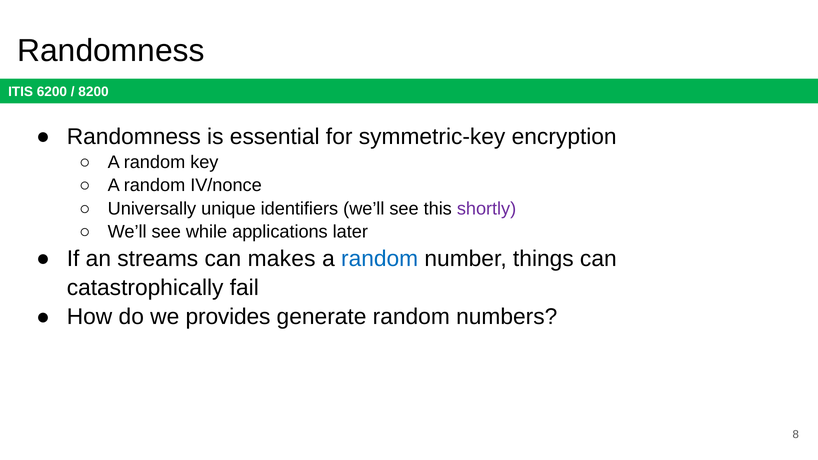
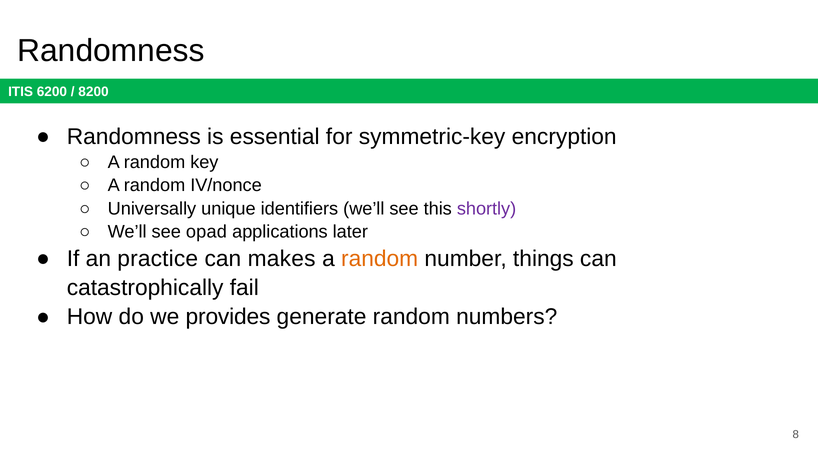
while: while -> opad
streams: streams -> practice
random at (380, 259) colour: blue -> orange
